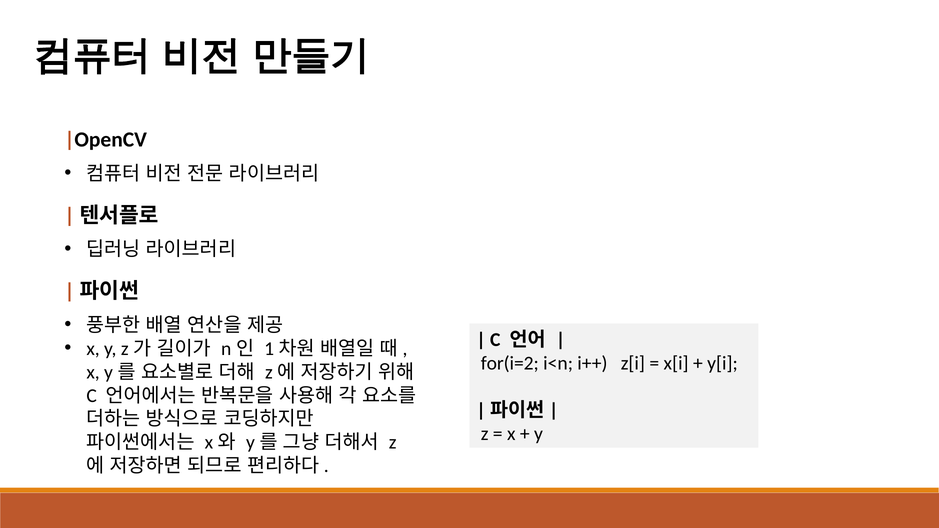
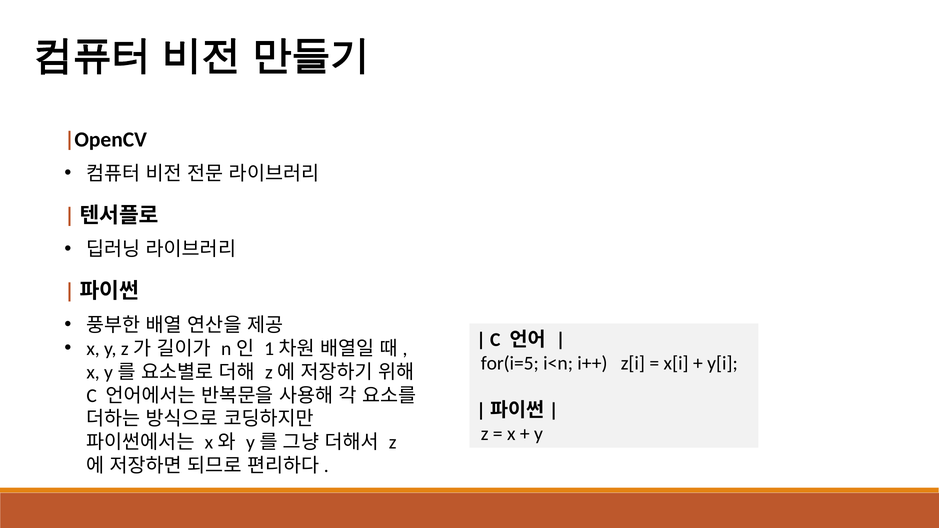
for(i=2: for(i=2 -> for(i=5
